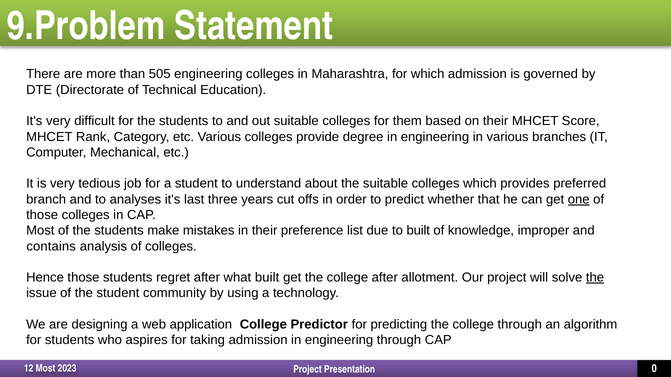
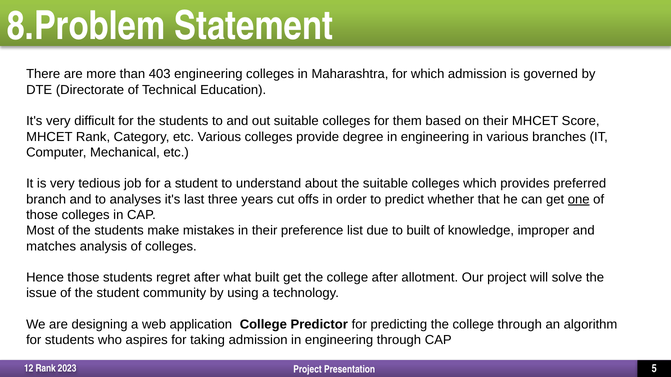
9.Problem: 9.Problem -> 8.Problem
505: 505 -> 403
contains: contains -> matches
the at (595, 278) underline: present -> none
12 Most: Most -> Rank
0: 0 -> 5
